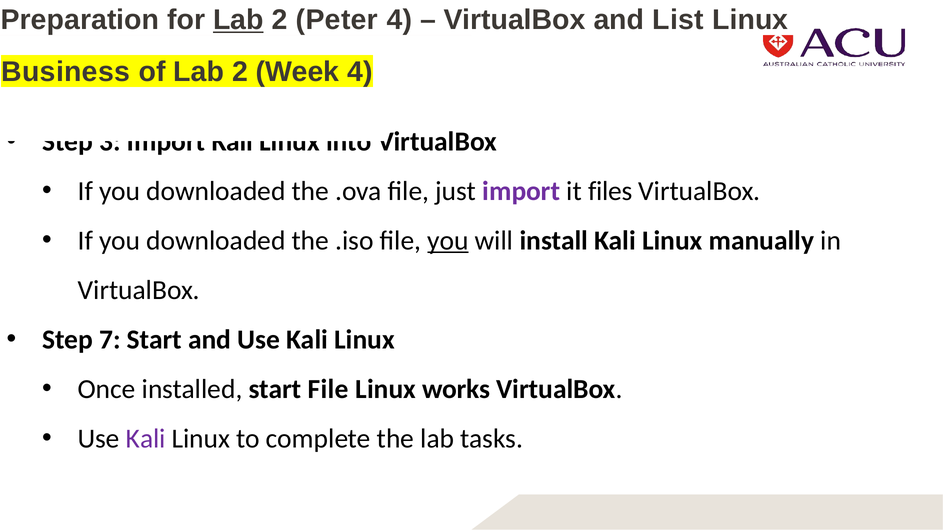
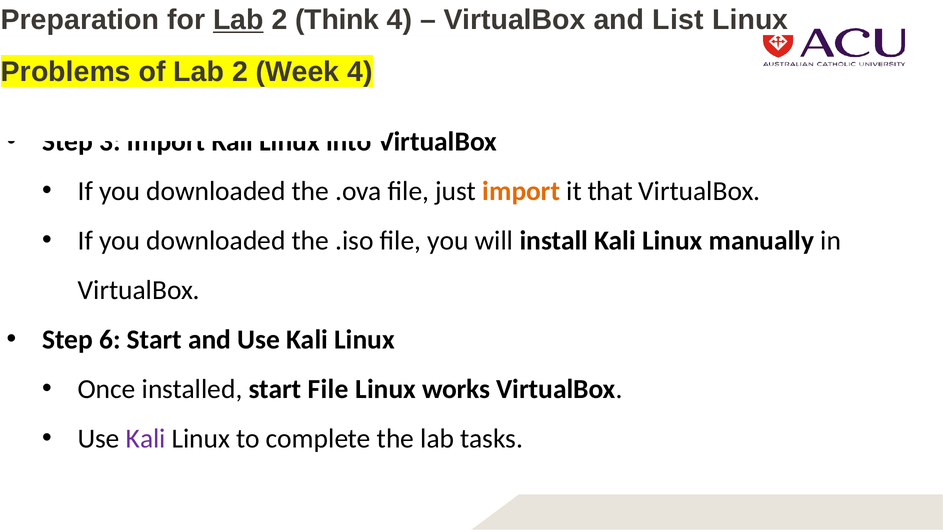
Peter: Peter -> Think
Business: Business -> Problems
import at (521, 191) colour: purple -> orange
files: files -> that
you at (448, 241) underline: present -> none
7: 7 -> 6
